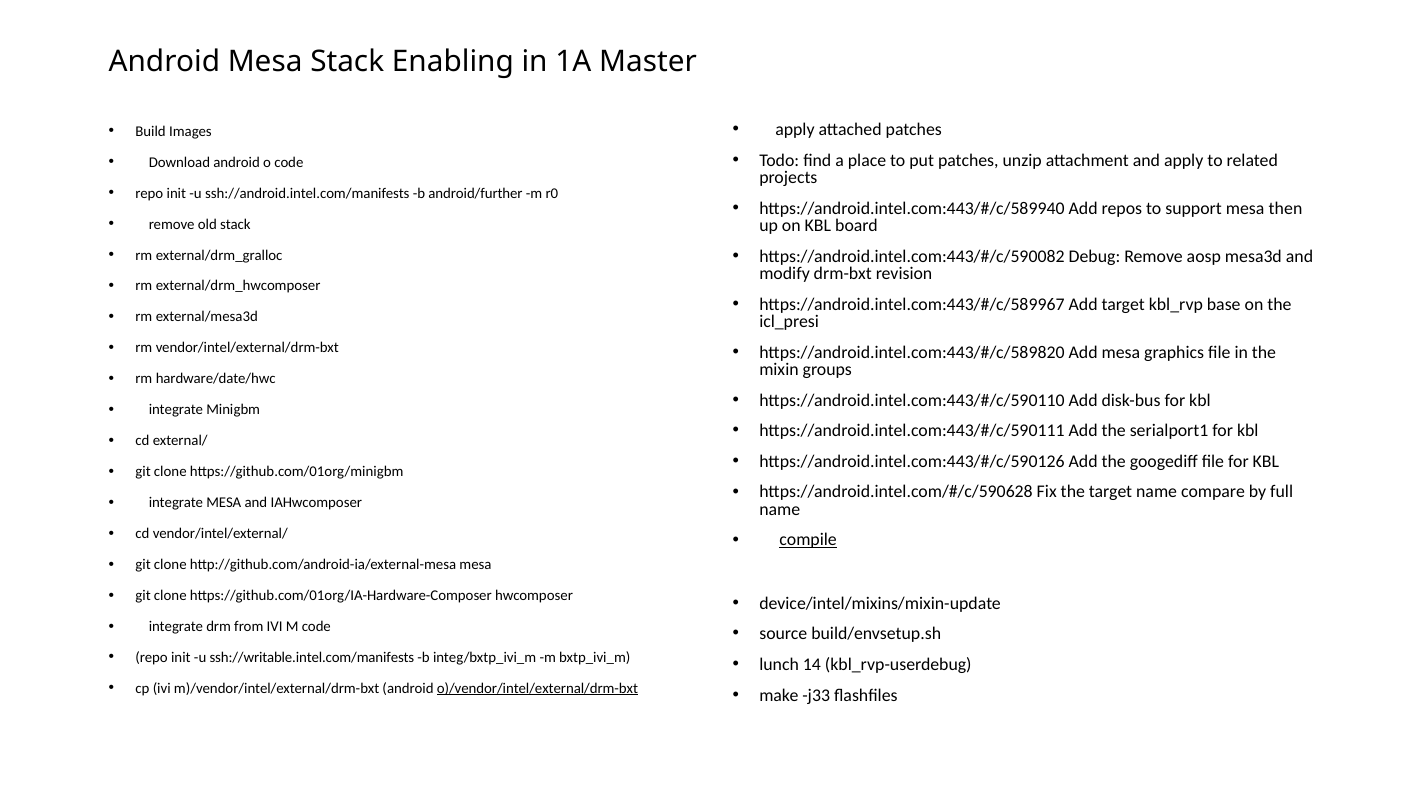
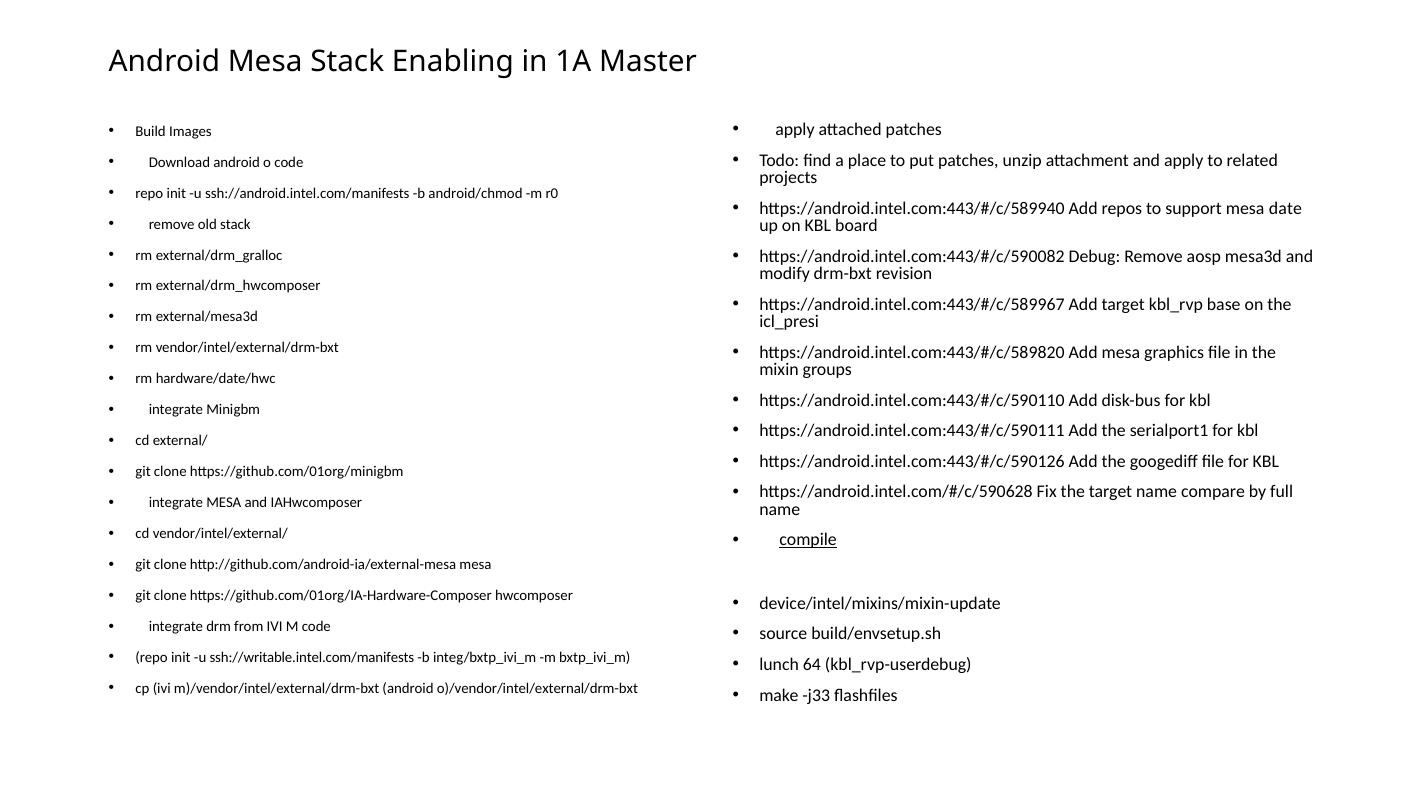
android/further: android/further -> android/chmod
then: then -> date
14: 14 -> 64
o)/vendor/intel/external/drm-bxt underline: present -> none
